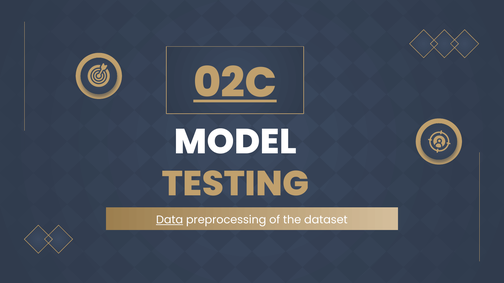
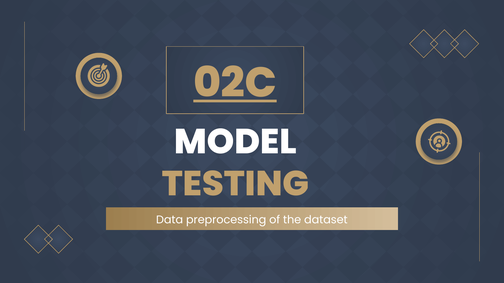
Data underline: present -> none
